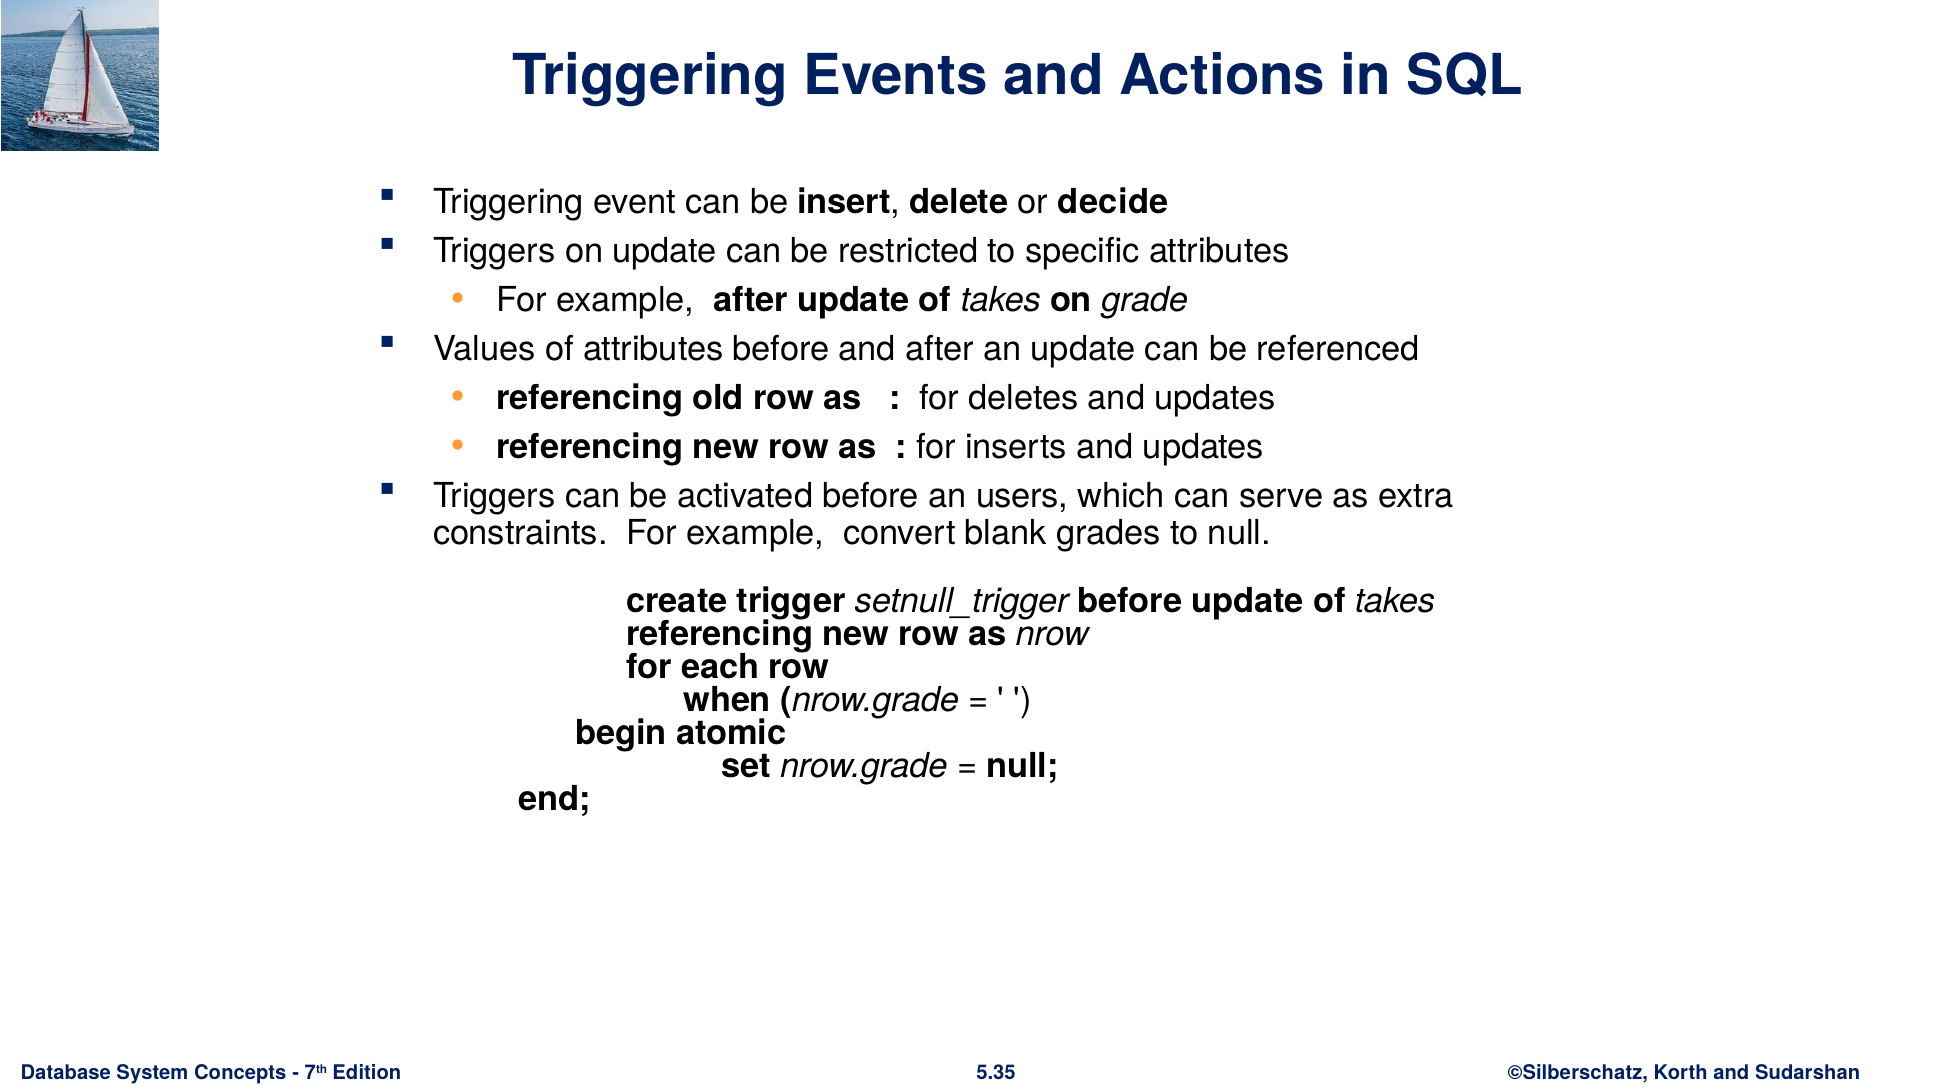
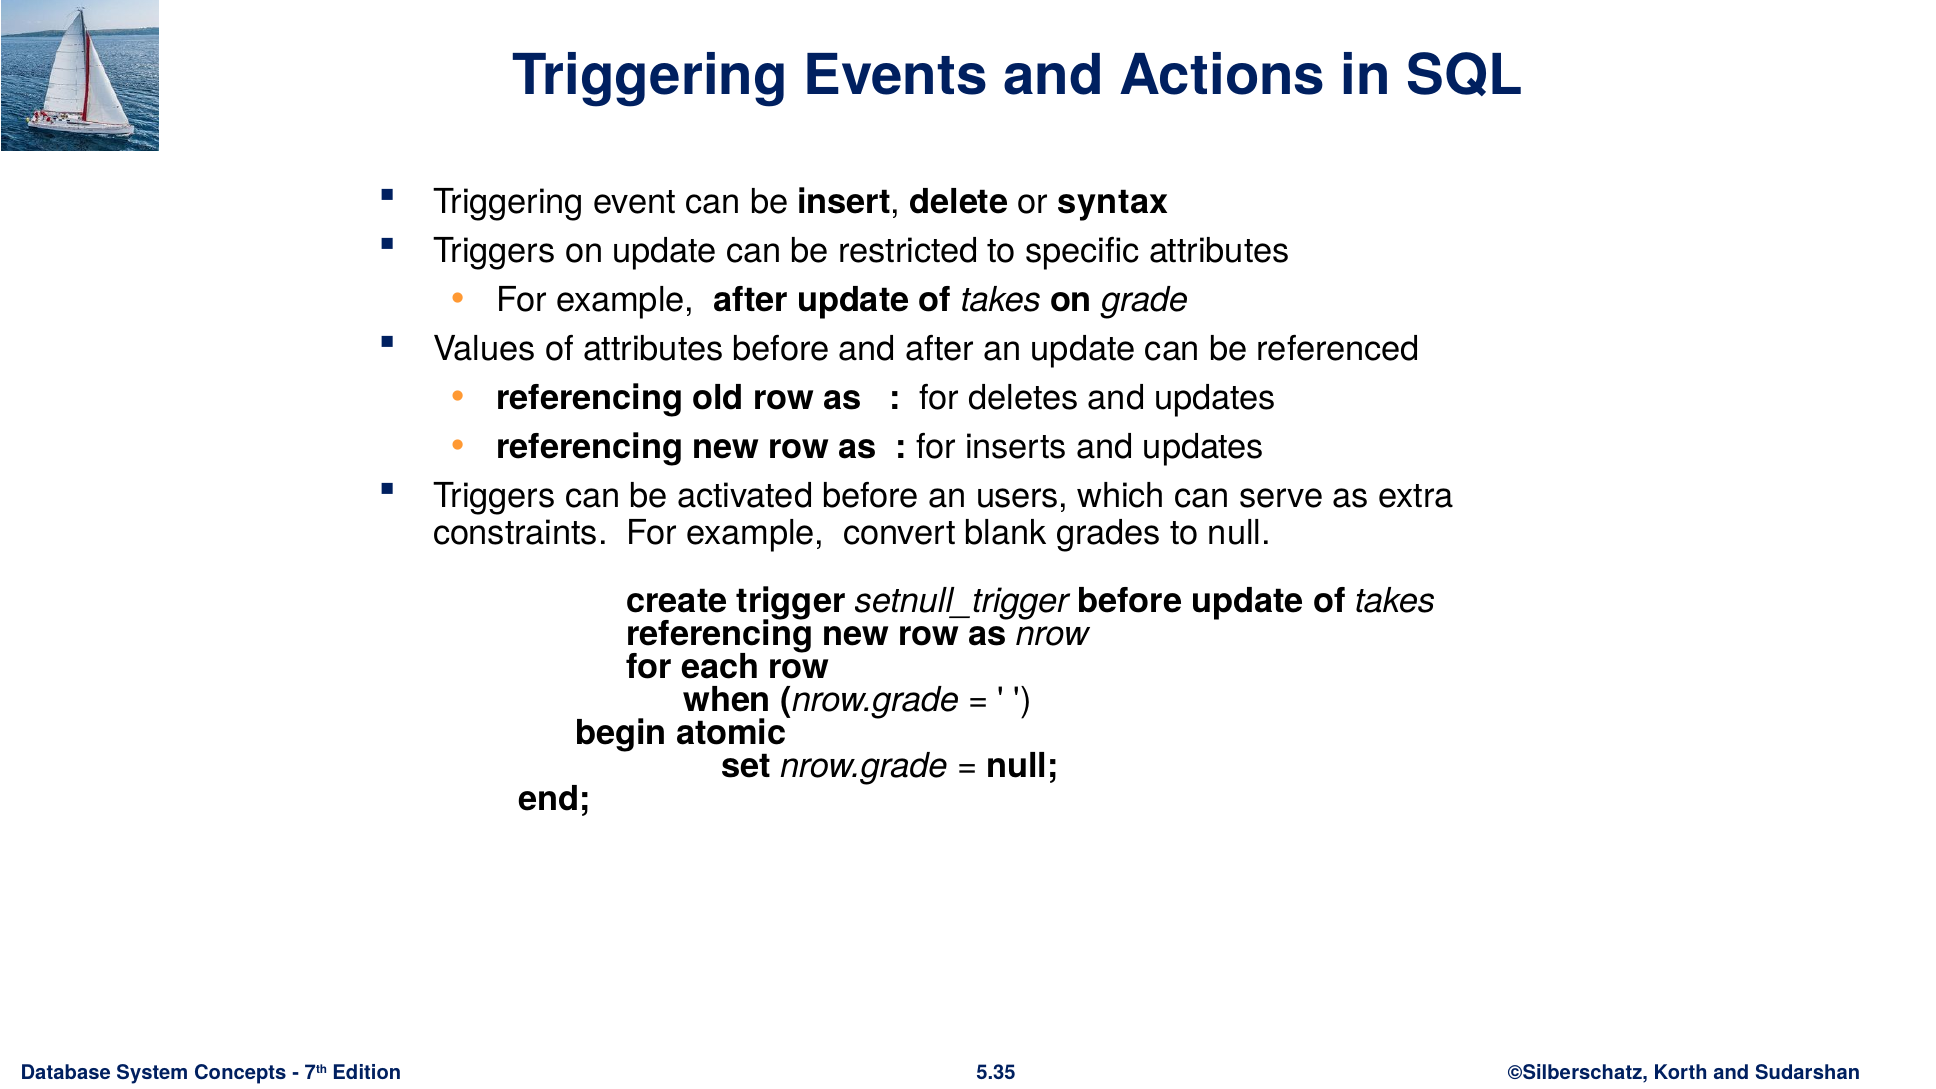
decide: decide -> syntax
